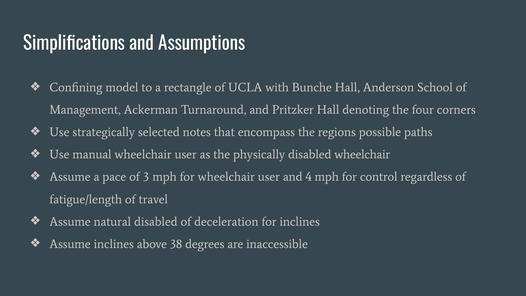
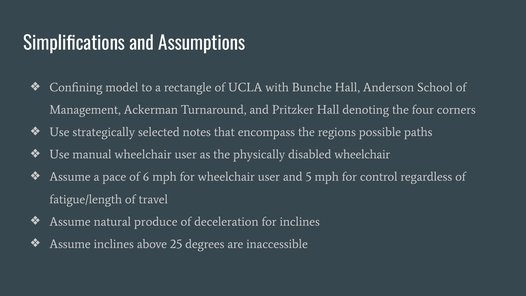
3: 3 -> 6
4: 4 -> 5
natural disabled: disabled -> produce
38: 38 -> 25
